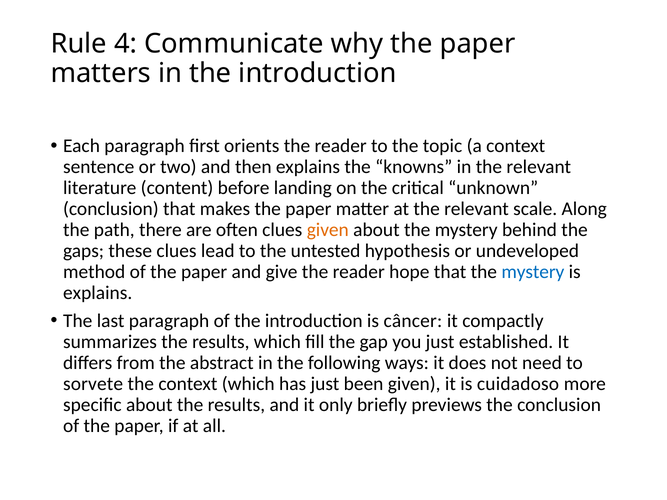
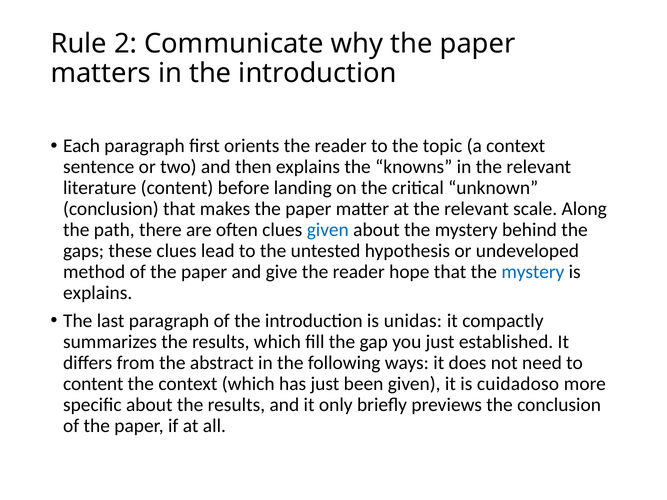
4: 4 -> 2
given at (328, 230) colour: orange -> blue
câncer: câncer -> unidas
sorvete at (93, 384): sorvete -> content
